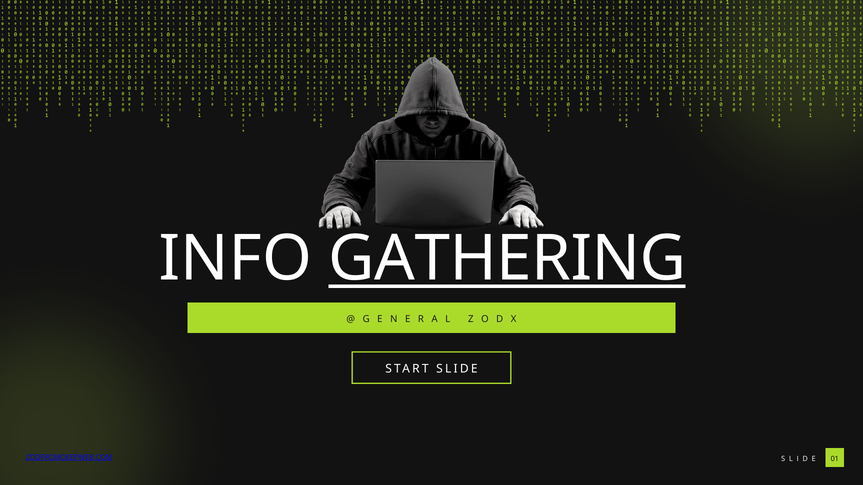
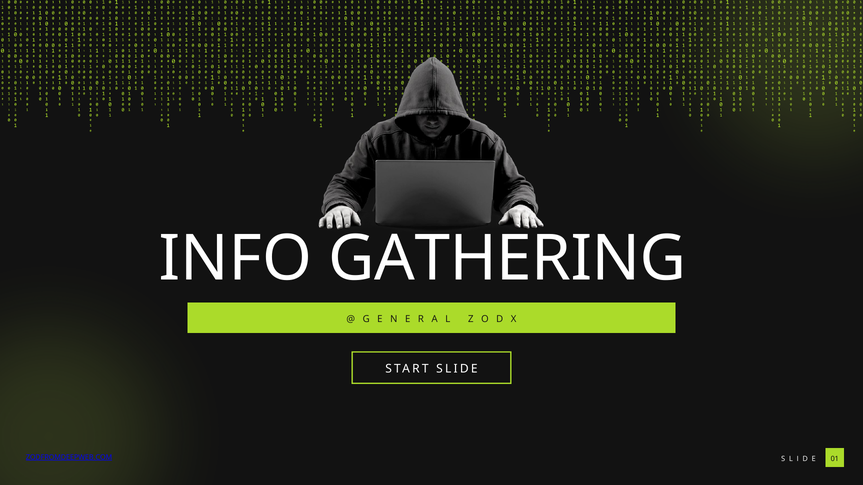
GATHERING underline: present -> none
